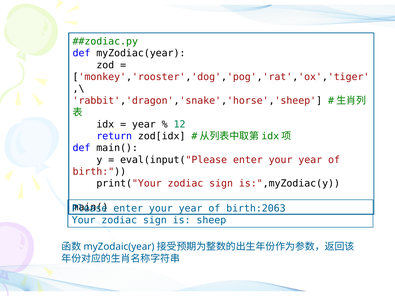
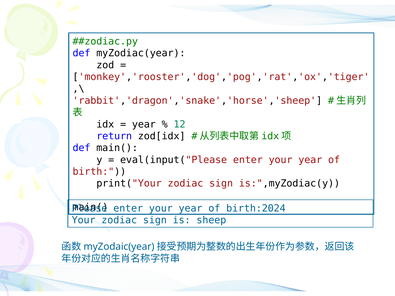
birth:2063: birth:2063 -> birth:2024
